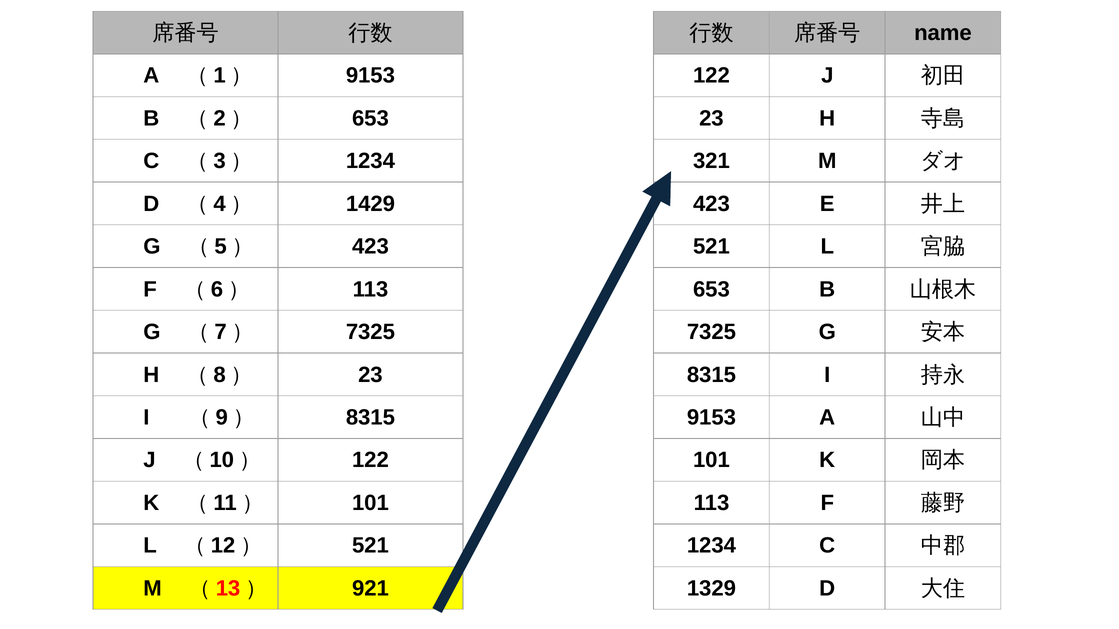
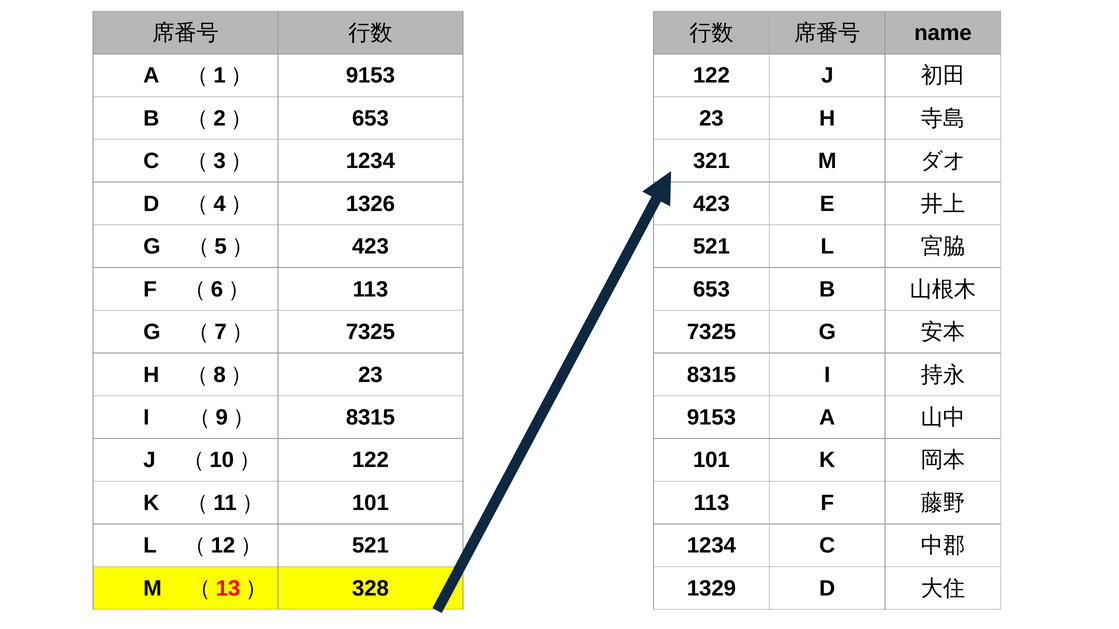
1429: 1429 -> 1326
921: 921 -> 328
